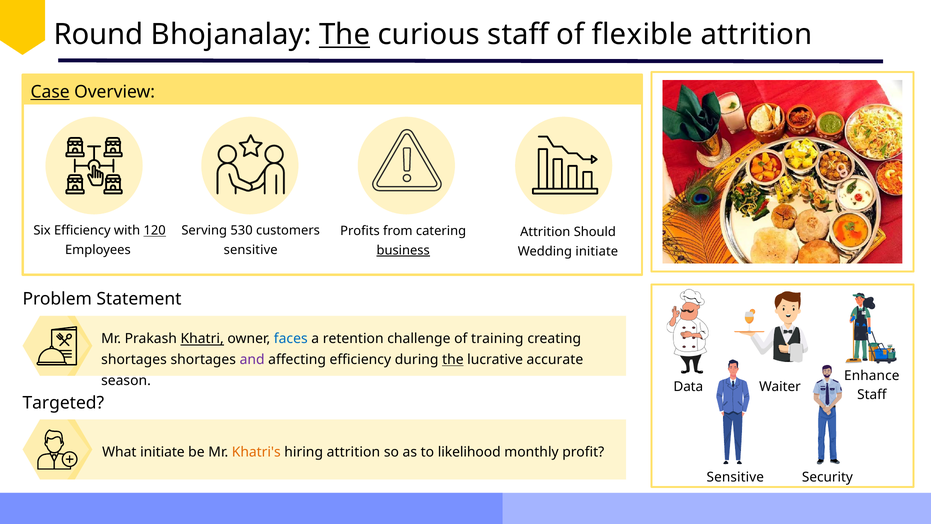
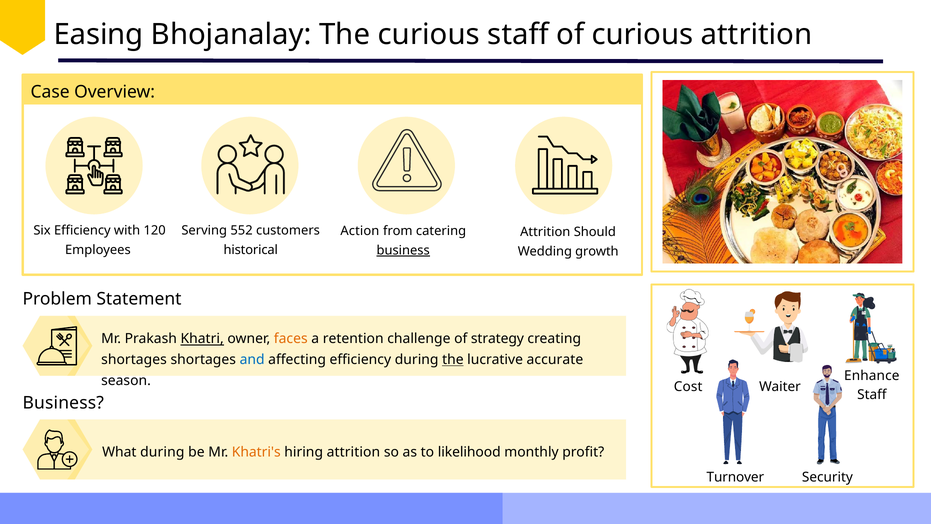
Round: Round -> Easing
The at (345, 35) underline: present -> none
of flexible: flexible -> curious
Case underline: present -> none
120 underline: present -> none
530: 530 -> 552
Profits: Profits -> Action
sensitive at (251, 250): sensitive -> historical
Wedding initiate: initiate -> growth
faces colour: blue -> orange
training: training -> strategy
and colour: purple -> blue
Data: Data -> Cost
Targeted at (63, 403): Targeted -> Business
What initiate: initiate -> during
Sensitive at (735, 477): Sensitive -> Turnover
